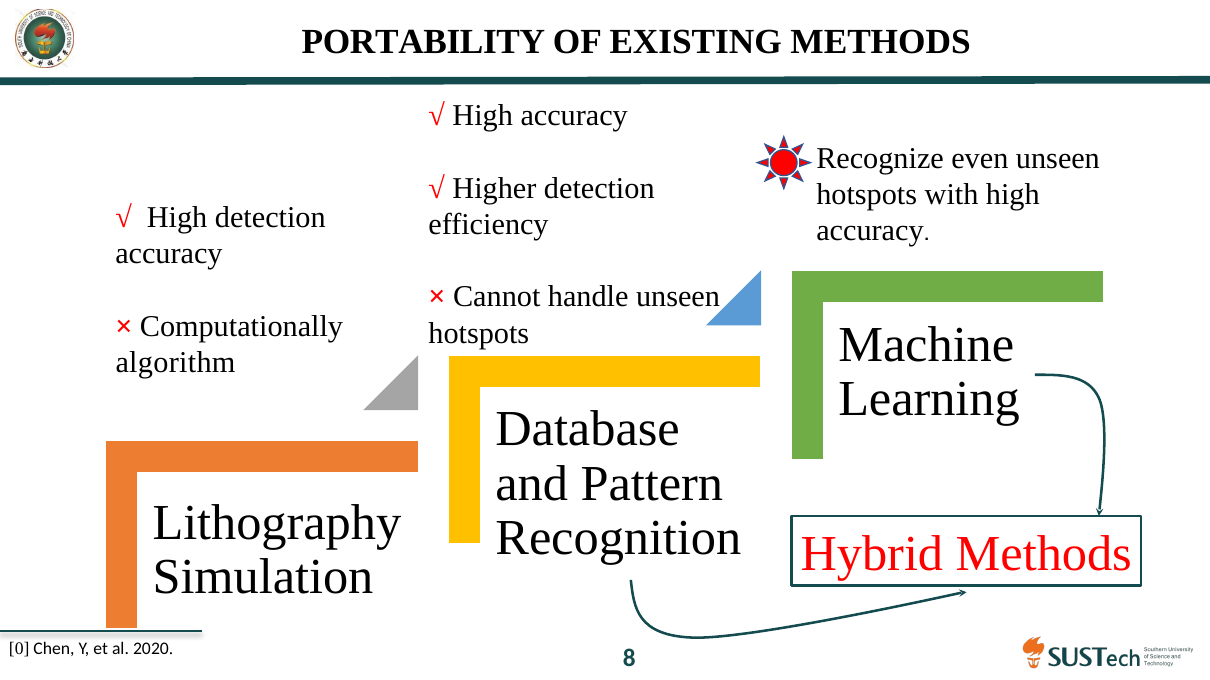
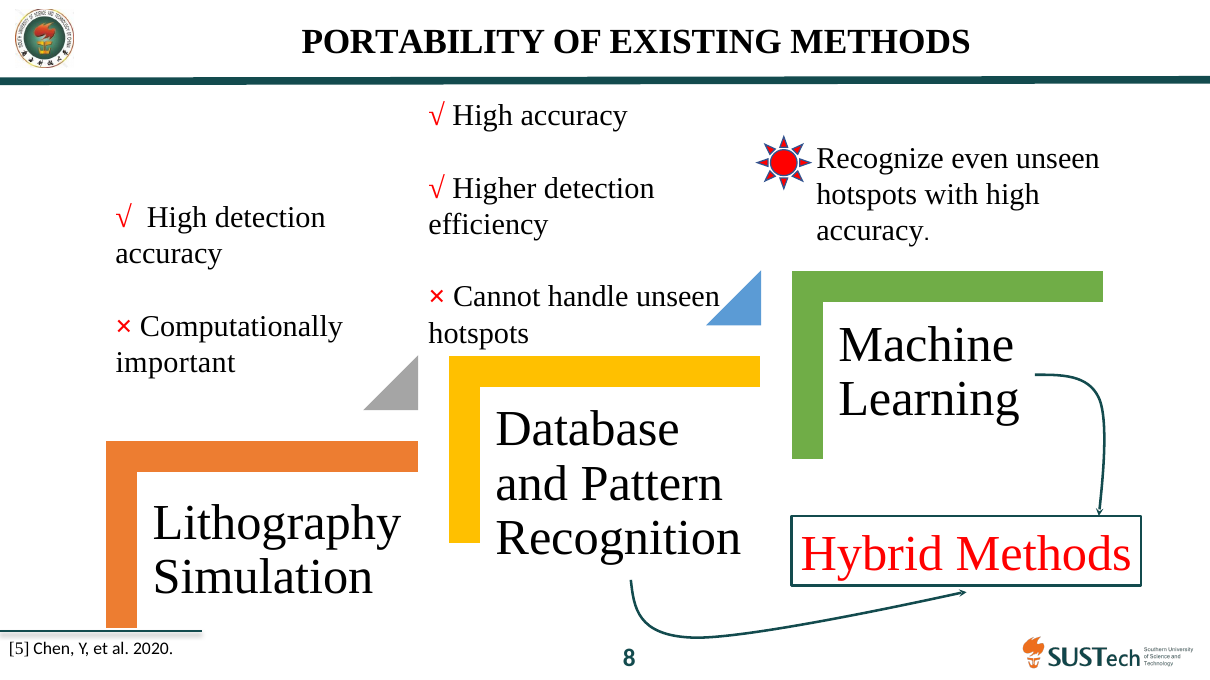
algorithm: algorithm -> important
0: 0 -> 5
